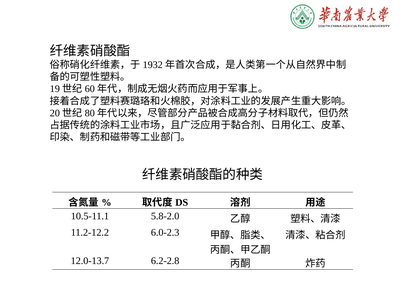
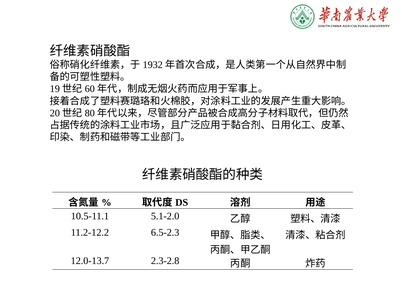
5.8-2.0: 5.8-2.0 -> 5.1-2.0
6.0-2.3: 6.0-2.3 -> 6.5-2.3
6.2-2.8: 6.2-2.8 -> 2.3-2.8
